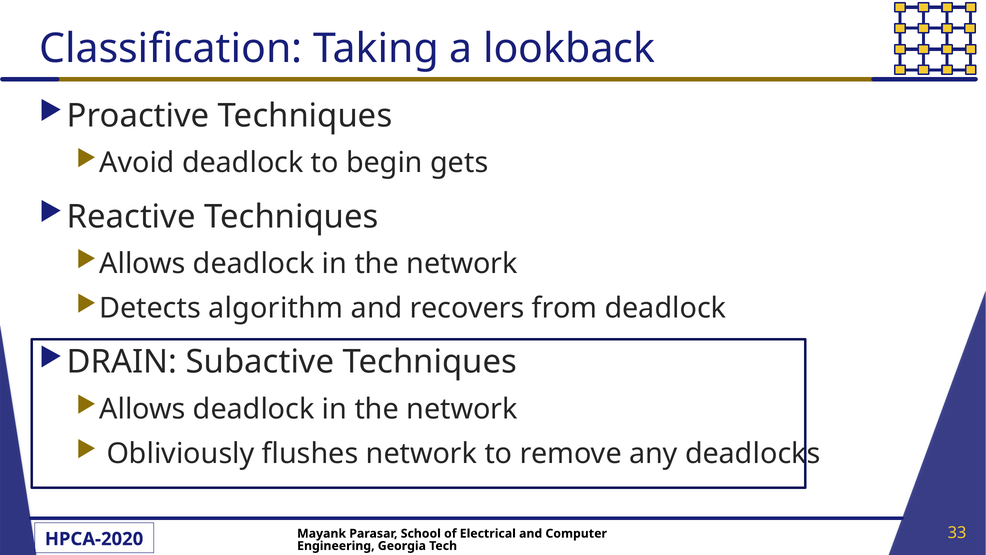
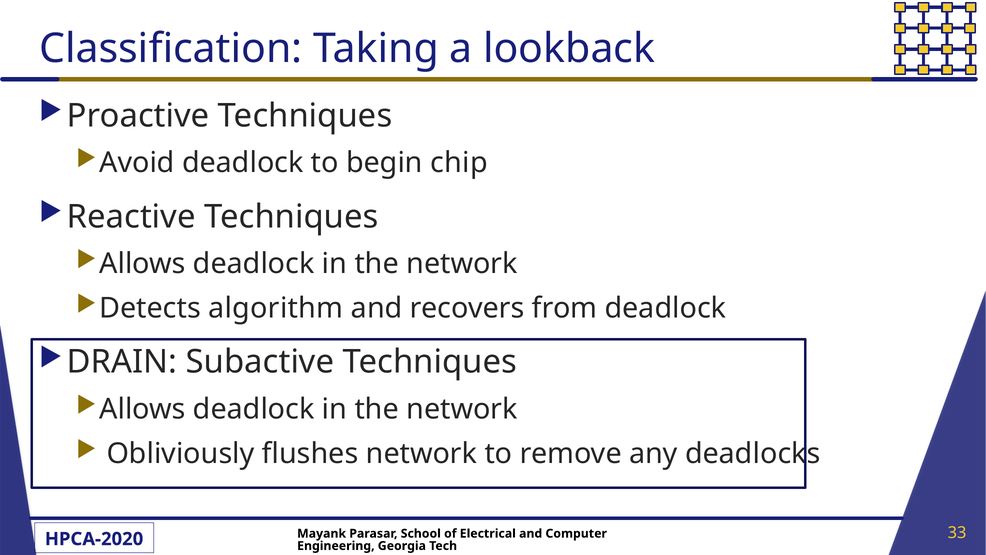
gets: gets -> chip
